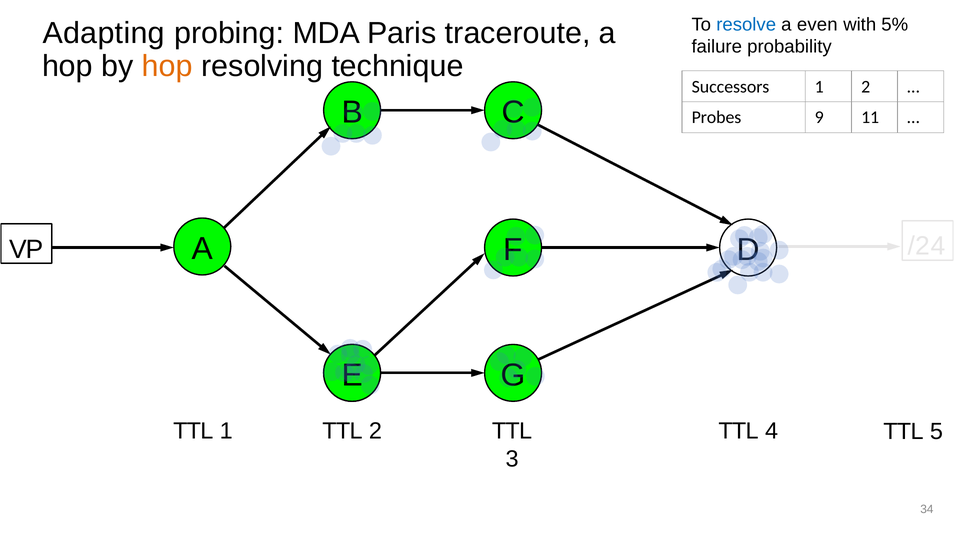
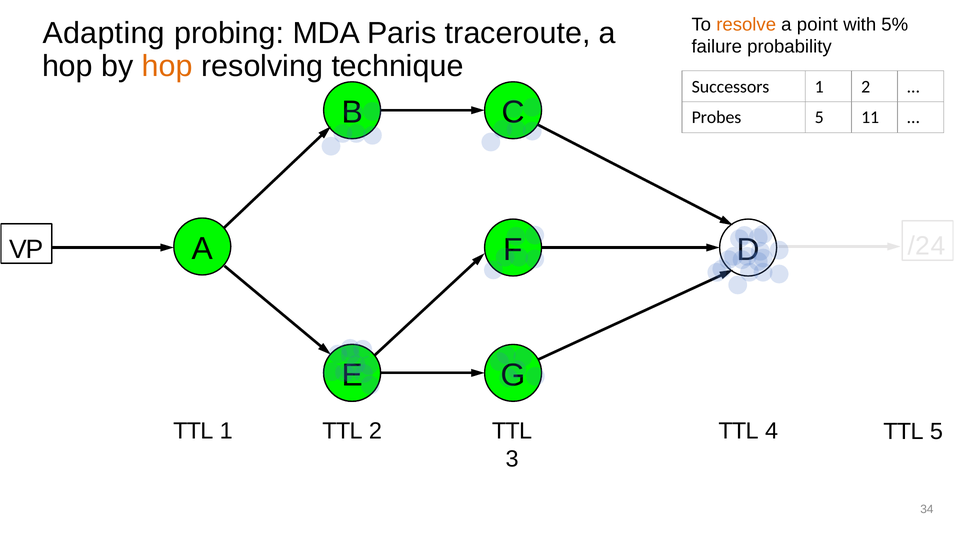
resolve colour: blue -> orange
even: even -> point
Probes 9: 9 -> 5
